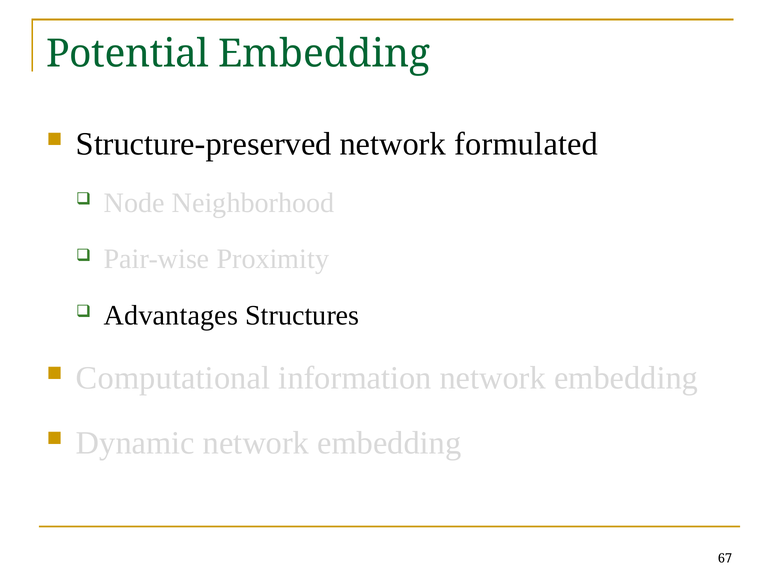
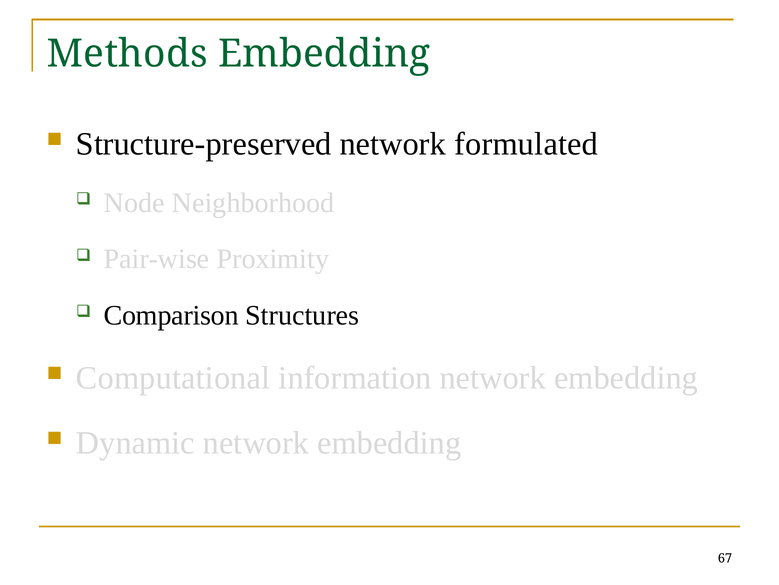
Potential: Potential -> Methods
Advantages: Advantages -> Comparison
